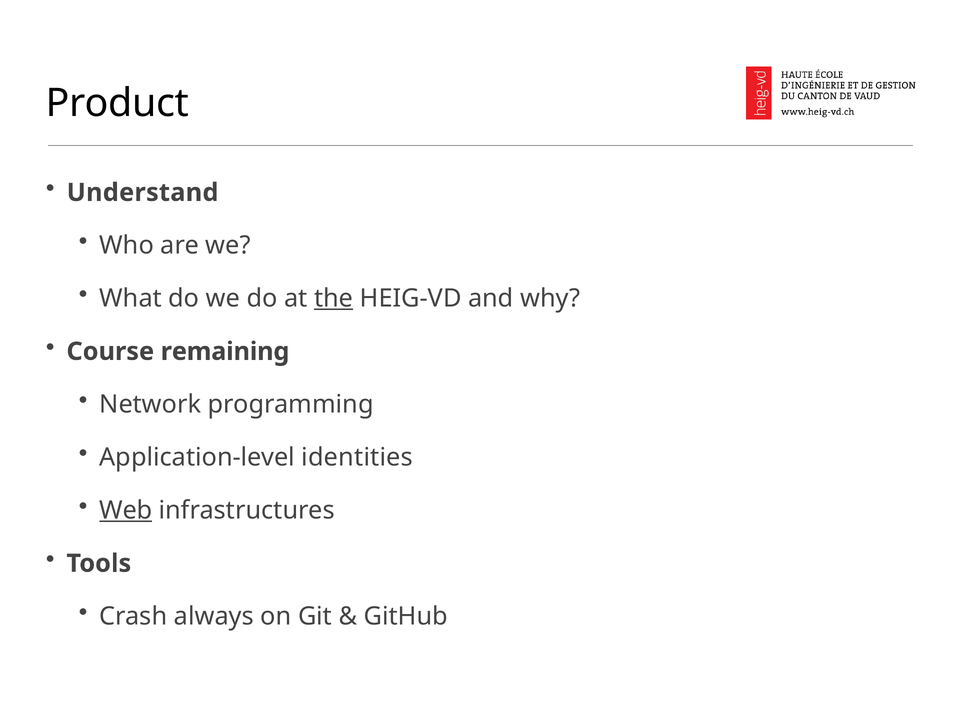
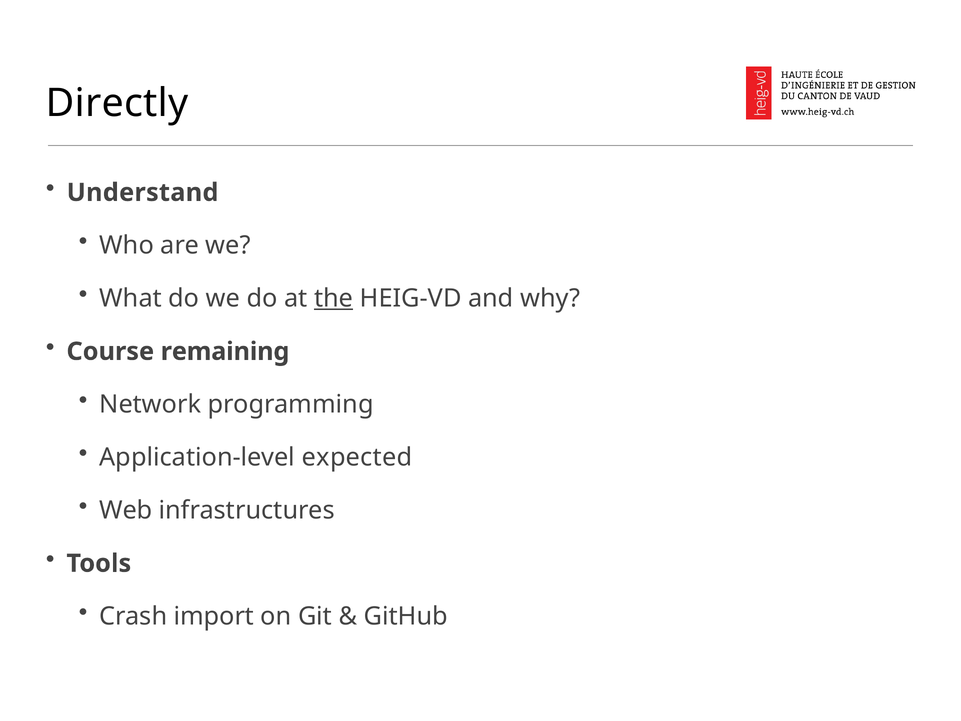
Product: Product -> Directly
identities: identities -> expected
Web underline: present -> none
always: always -> import
